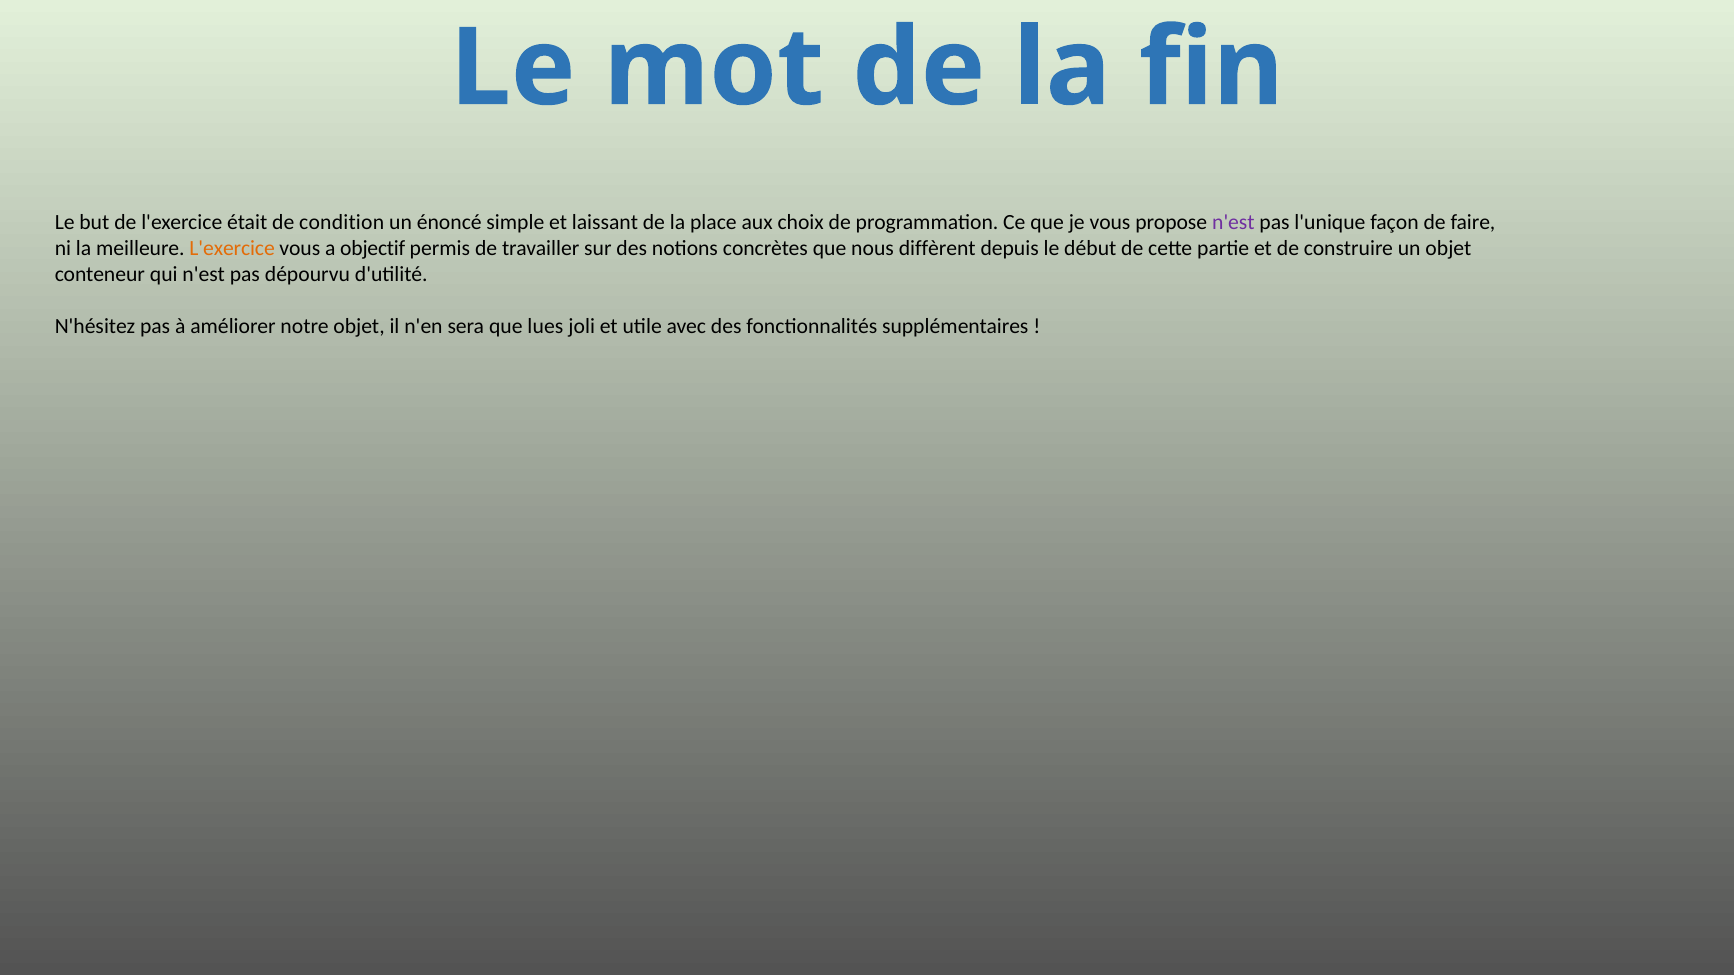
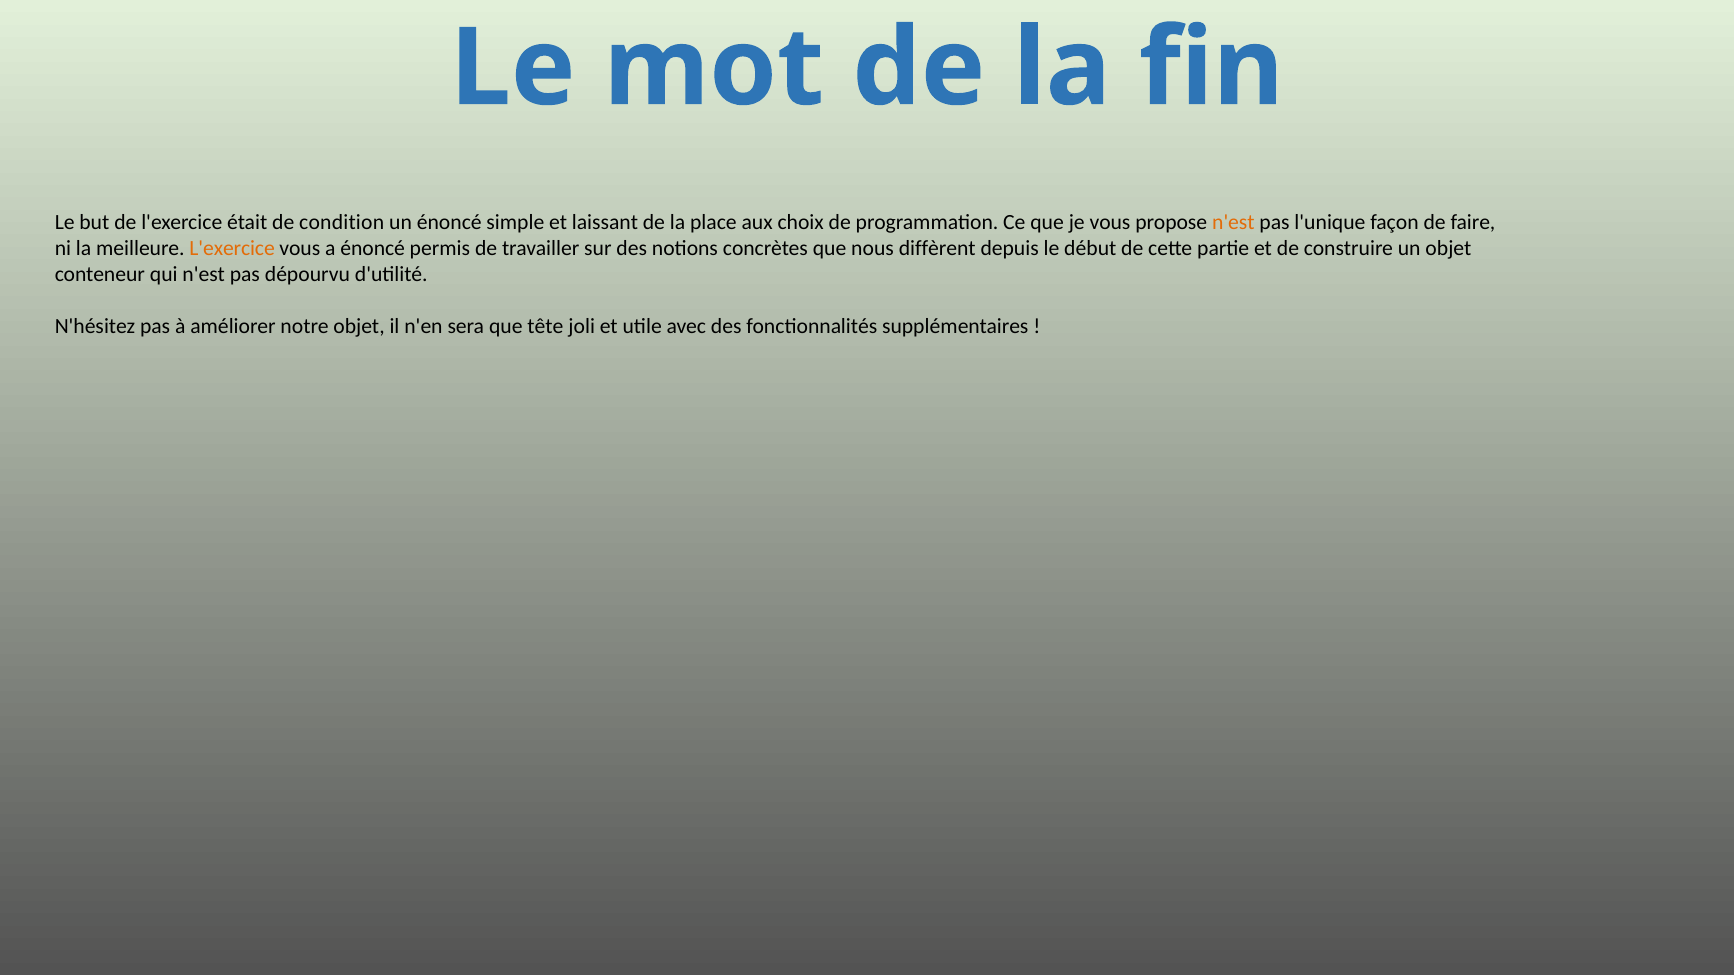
n'est at (1233, 222) colour: purple -> orange
a objectif: objectif -> énoncé
lues: lues -> tête
